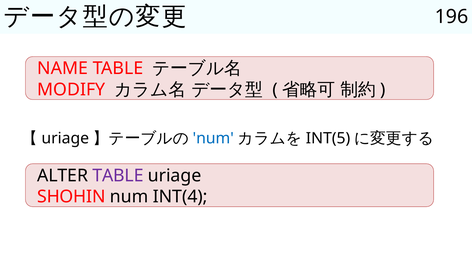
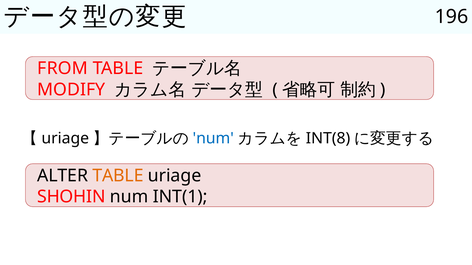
NAME: NAME -> FROM
INT(5: INT(5 -> INT(8
TABLE at (118, 176) colour: purple -> orange
INT(4: INT(4 -> INT(1
